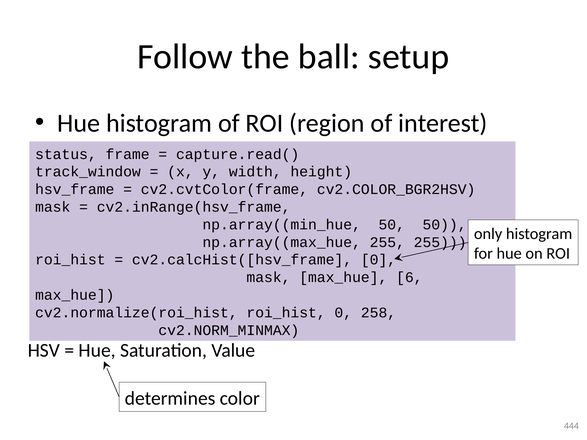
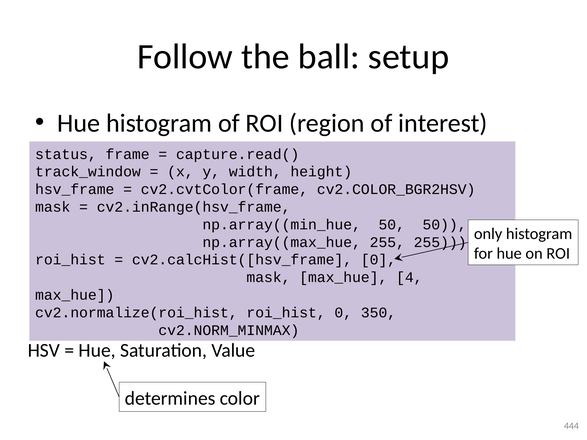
6: 6 -> 4
258: 258 -> 350
